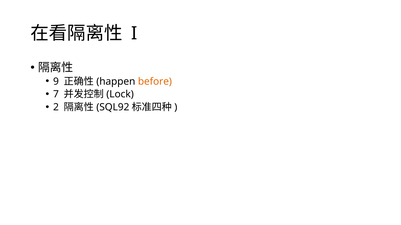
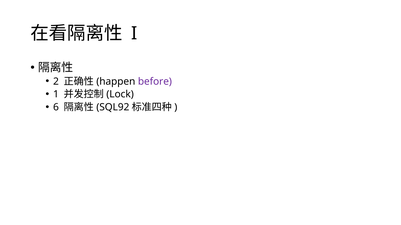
9: 9 -> 2
before colour: orange -> purple
7: 7 -> 1
2: 2 -> 6
